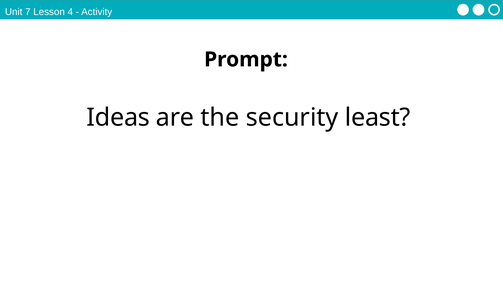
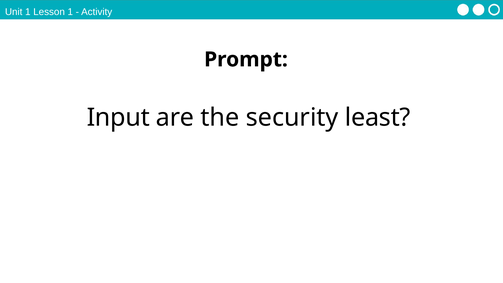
Unit 7: 7 -> 1
Lesson 4: 4 -> 1
Ideas: Ideas -> Input
